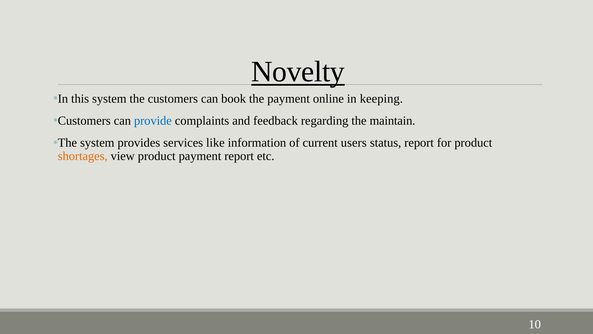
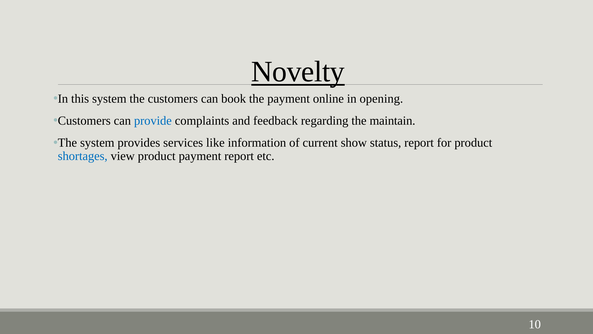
keeping: keeping -> opening
users: users -> show
shortages colour: orange -> blue
